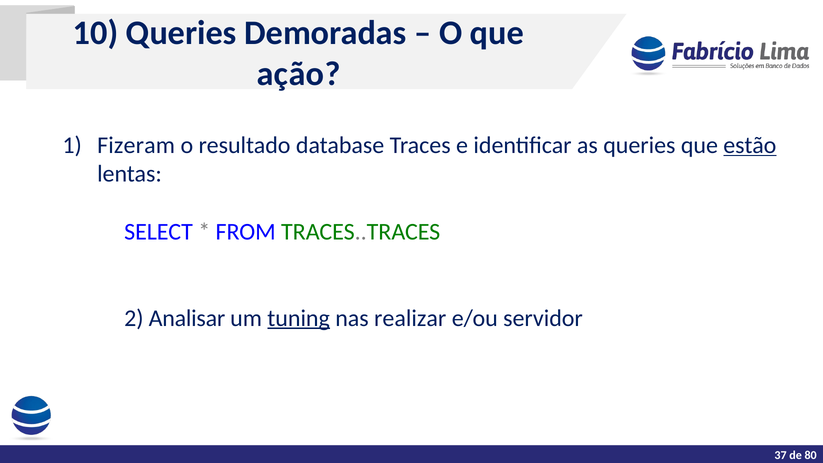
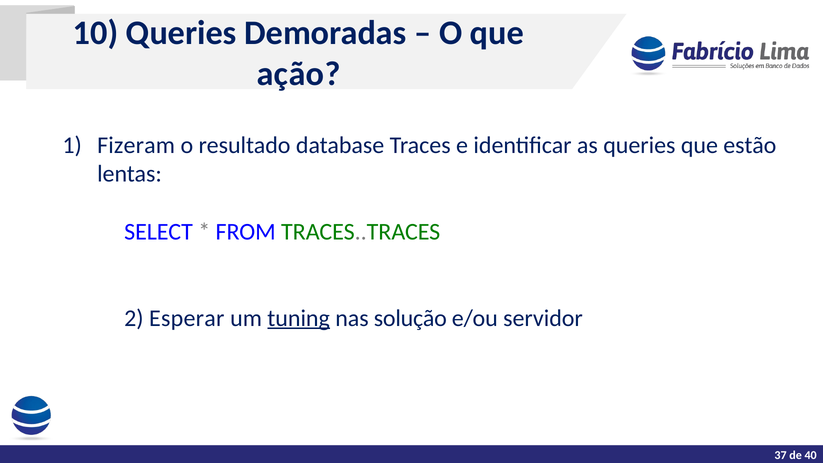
estão underline: present -> none
Analisar: Analisar -> Esperar
realizar: realizar -> solução
80: 80 -> 40
